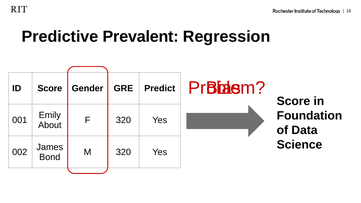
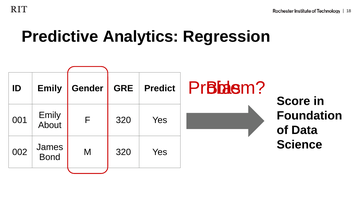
Prevalent: Prevalent -> Analytics
ID Score: Score -> Emily
